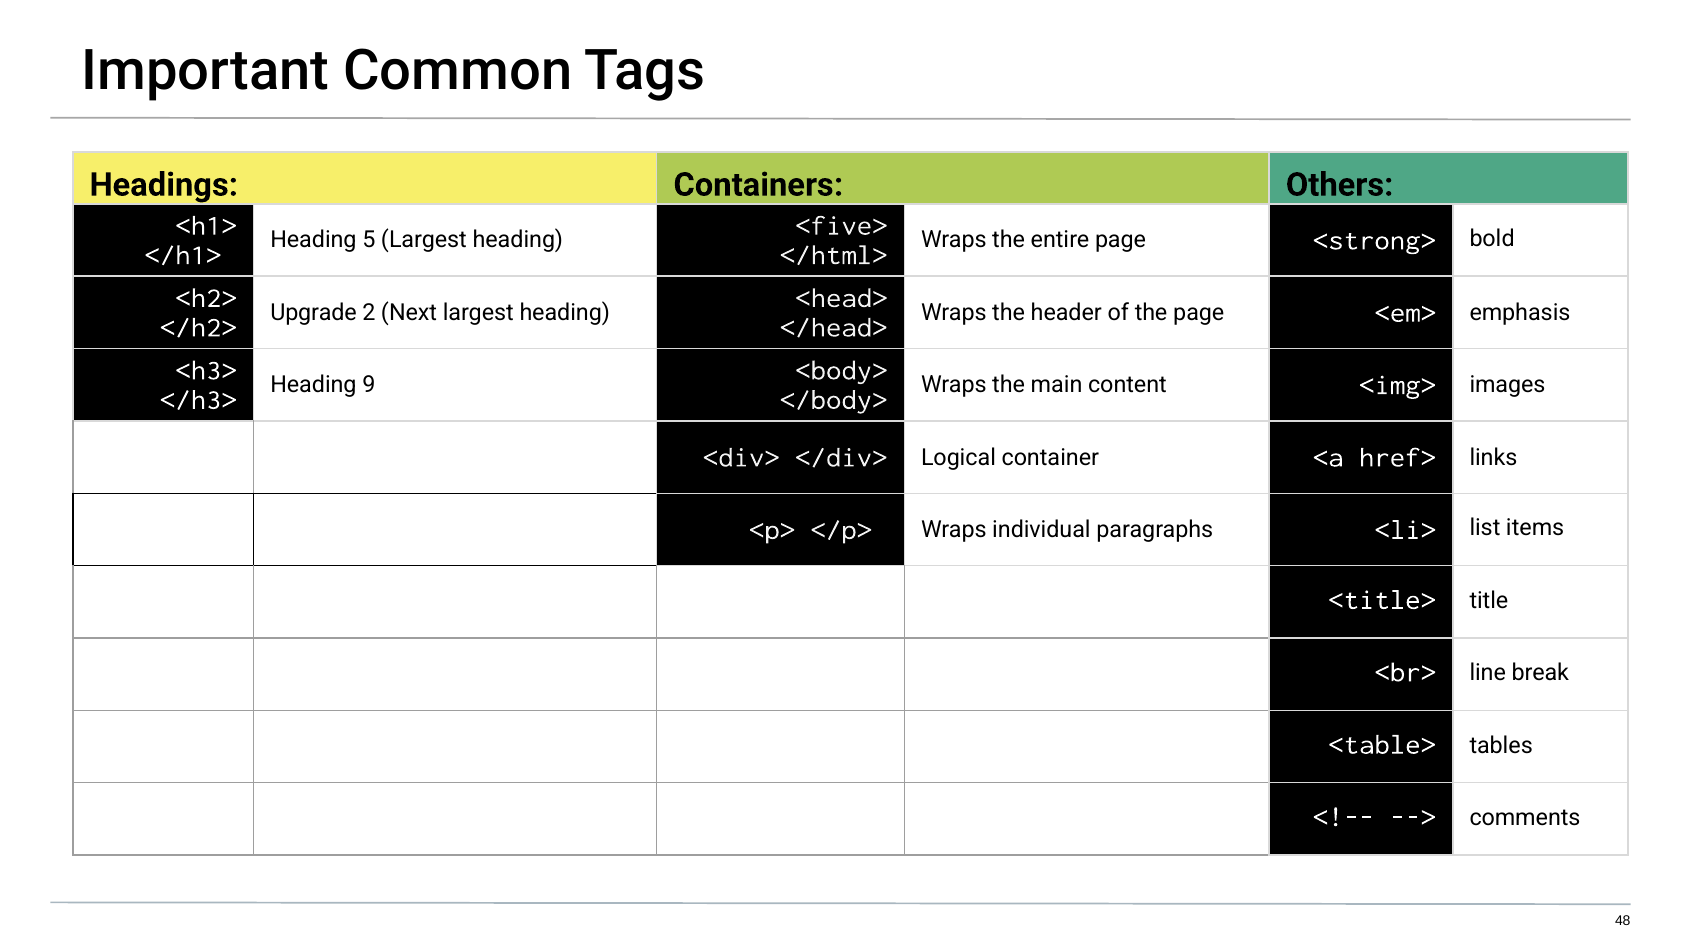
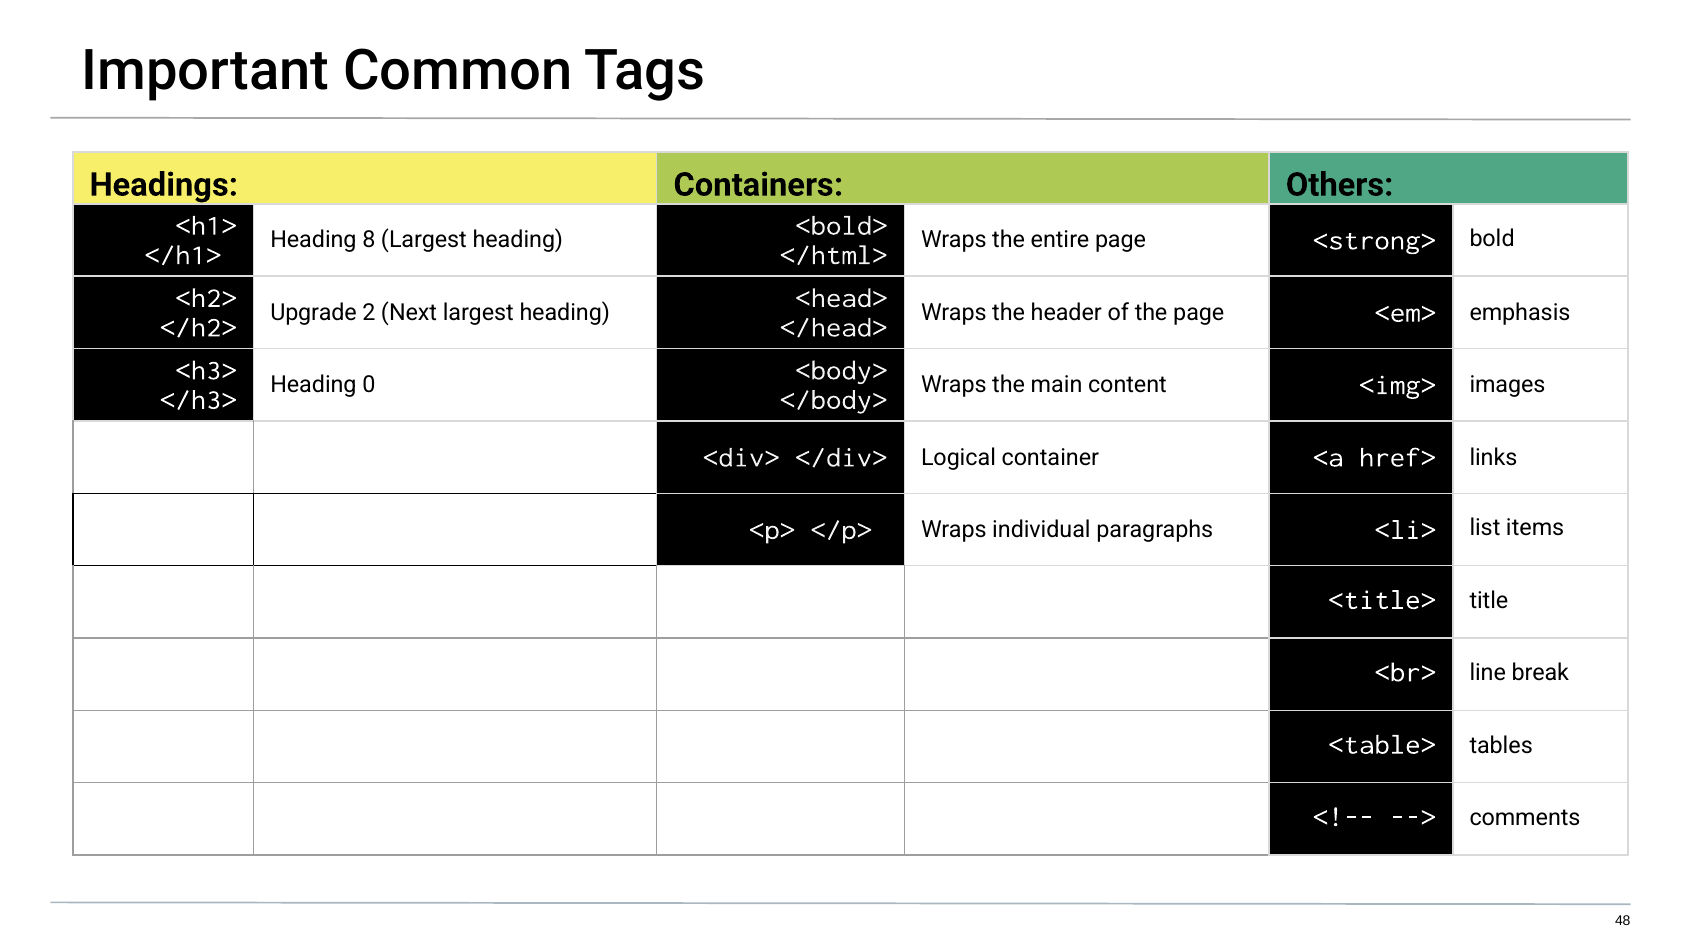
5: 5 -> 8
<five>: <five> -> <bold>
9: 9 -> 0
